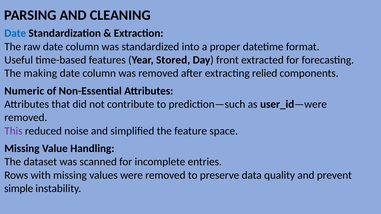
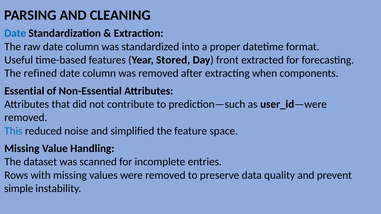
making: making -> refined
relied: relied -> when
Numeric: Numeric -> Essential
This colour: purple -> blue
